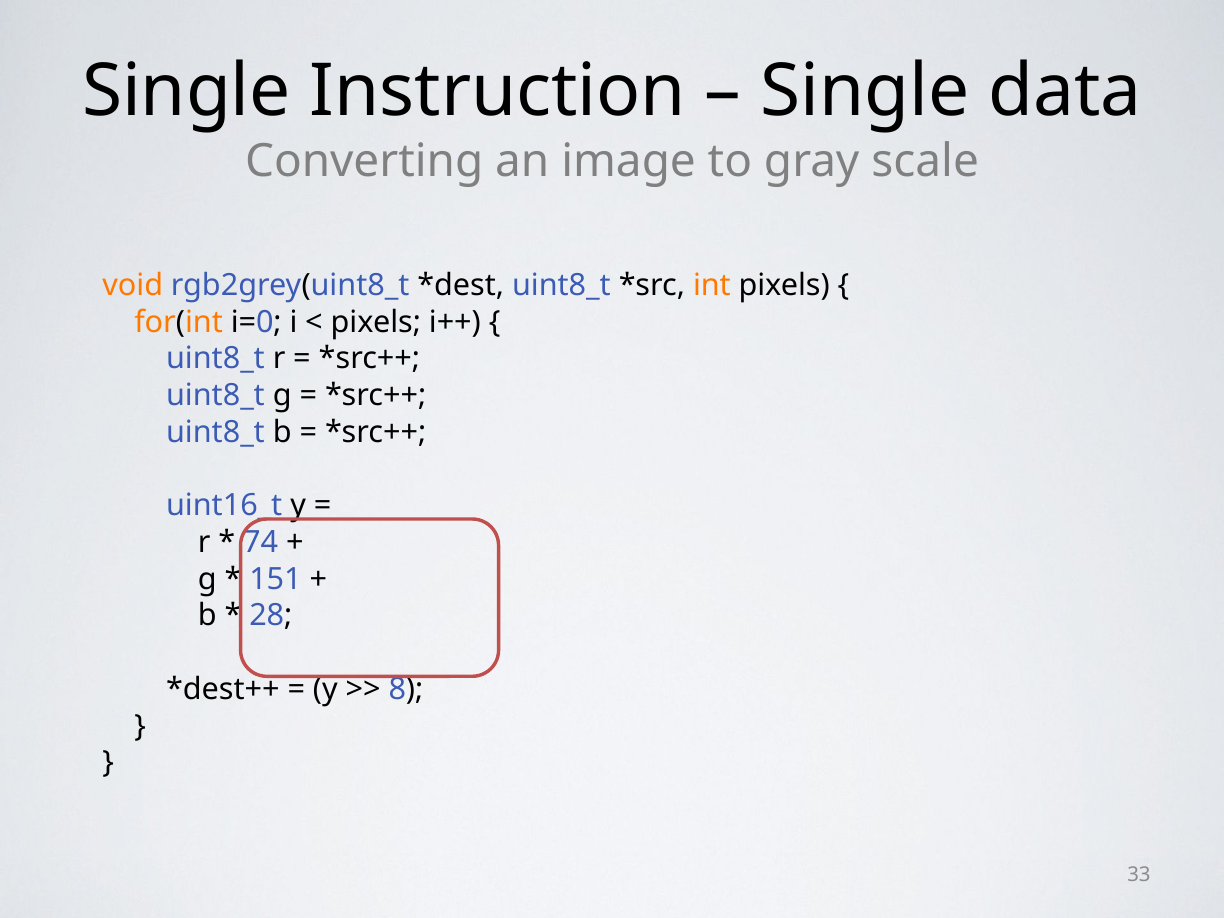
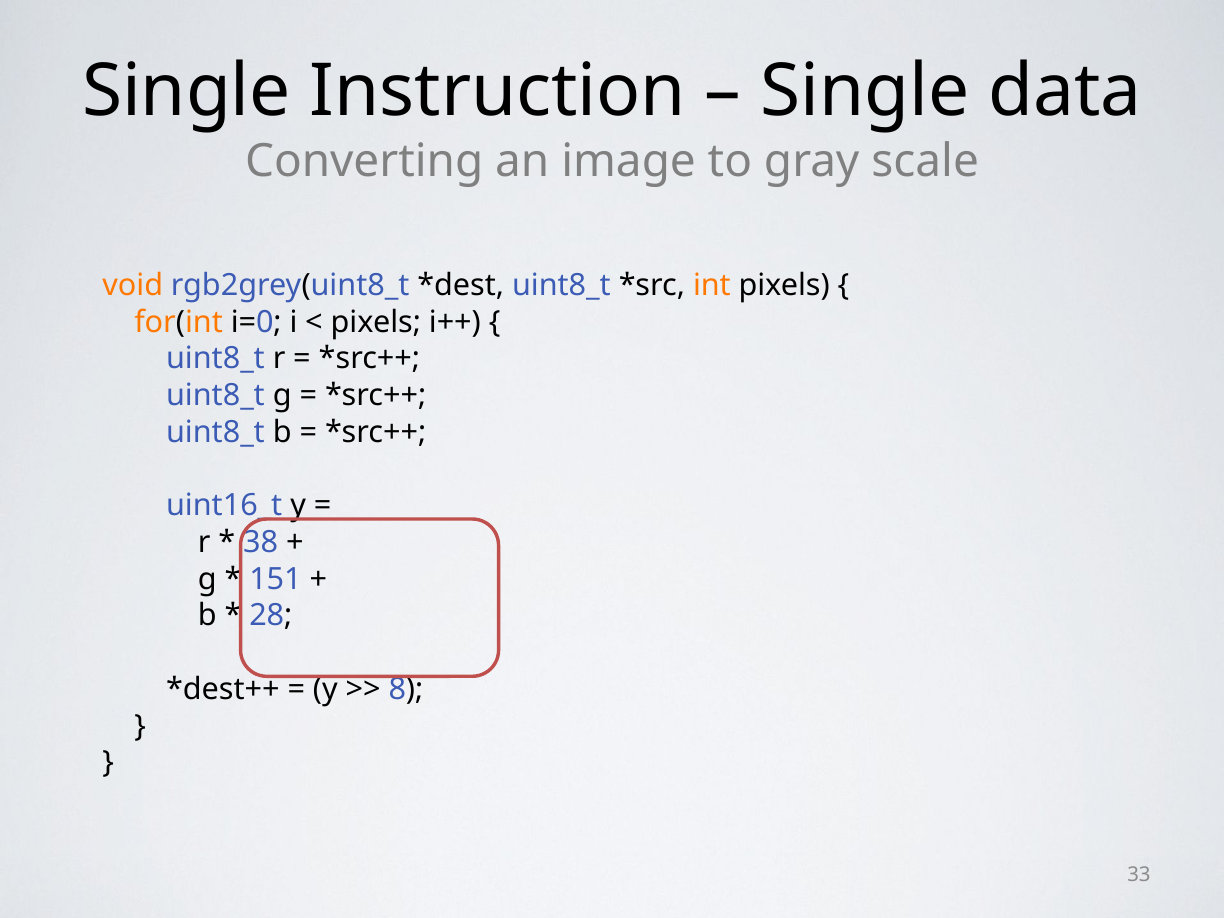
74: 74 -> 38
